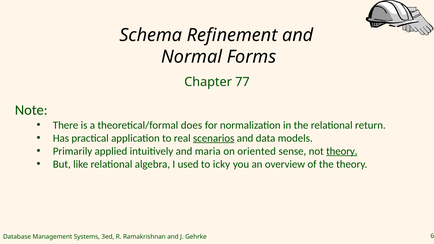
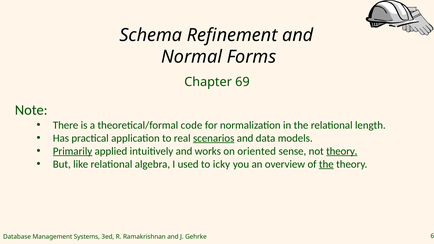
77: 77 -> 69
does: does -> code
return: return -> length
Primarily underline: none -> present
maria: maria -> works
the at (326, 164) underline: none -> present
